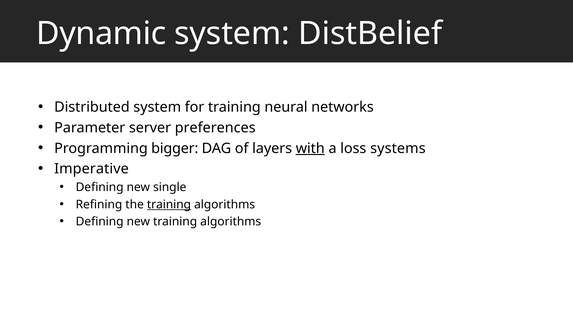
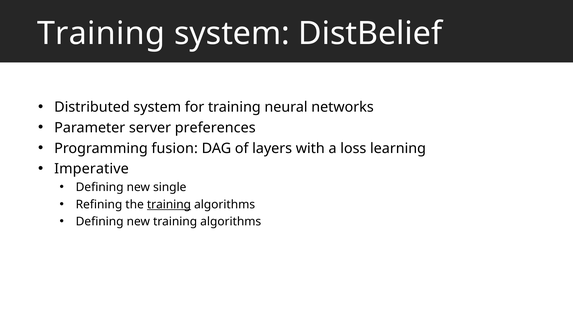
Dynamic at (101, 34): Dynamic -> Training
bigger: bigger -> fusion
with underline: present -> none
systems: systems -> learning
